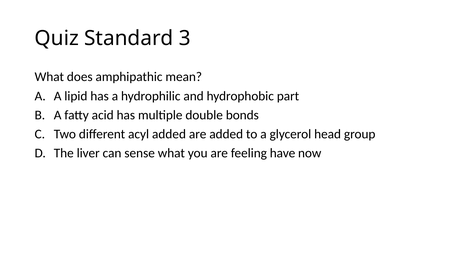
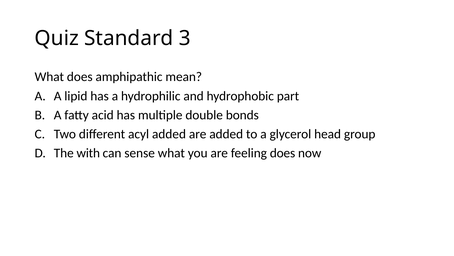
liver: liver -> with
feeling have: have -> does
